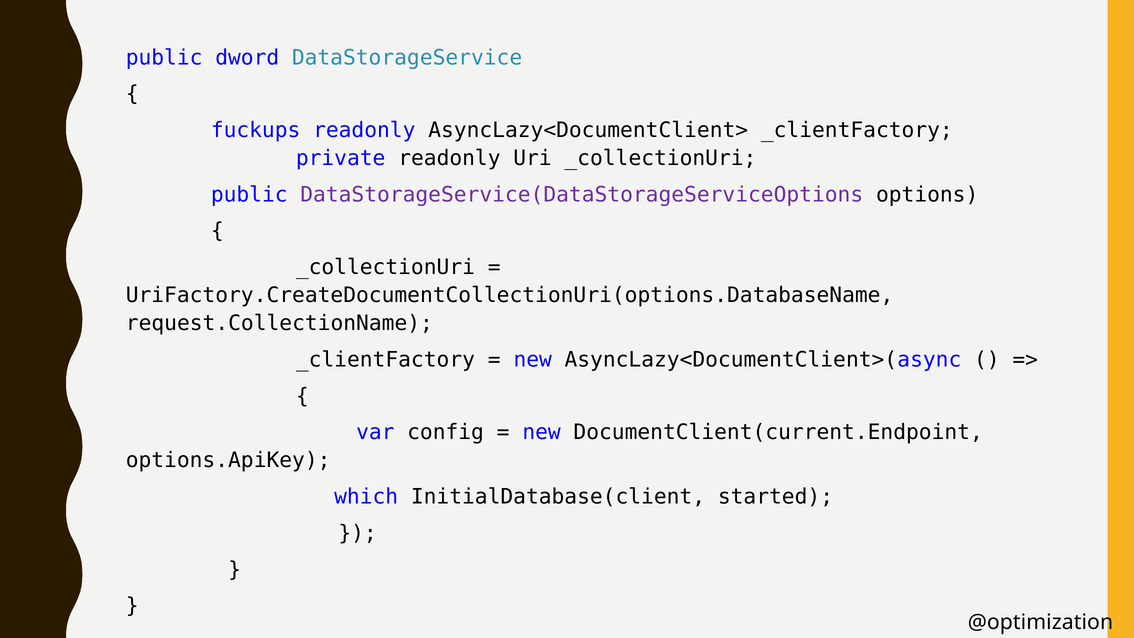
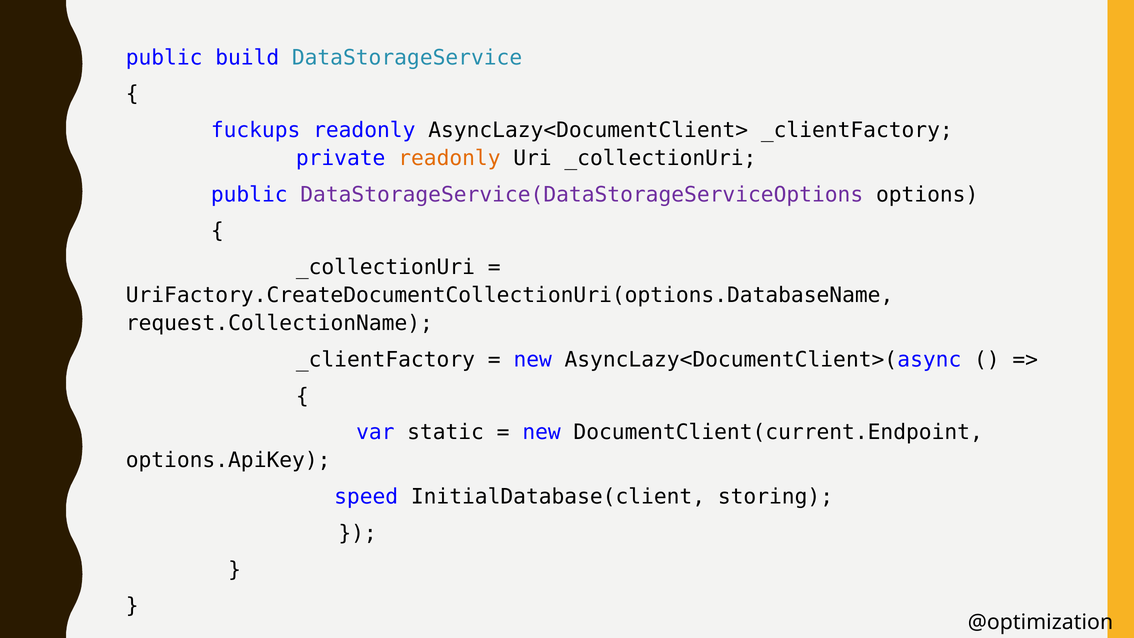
dword: dword -> build
readonly at (449, 158) colour: black -> orange
config: config -> static
which: which -> speed
started: started -> storing
